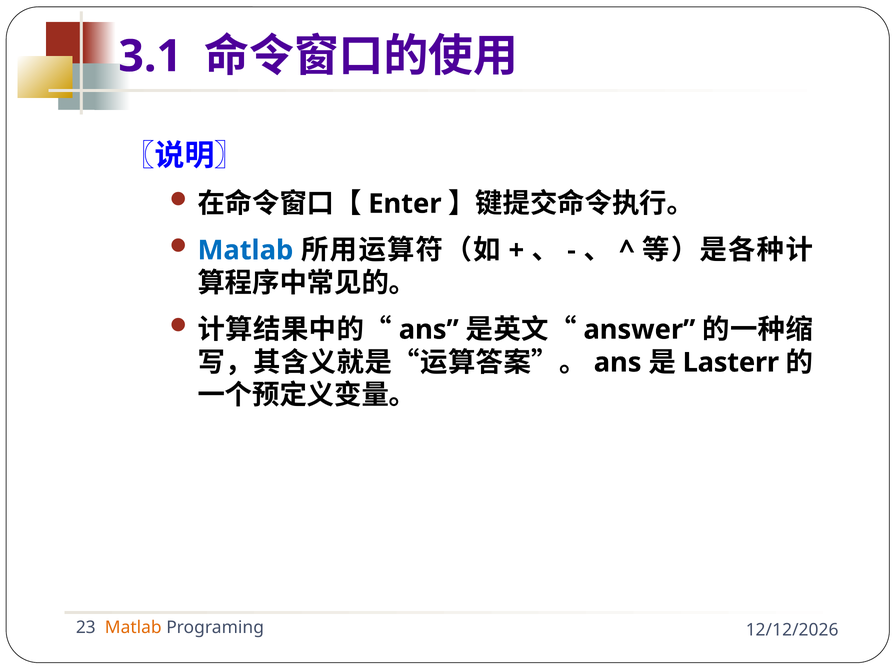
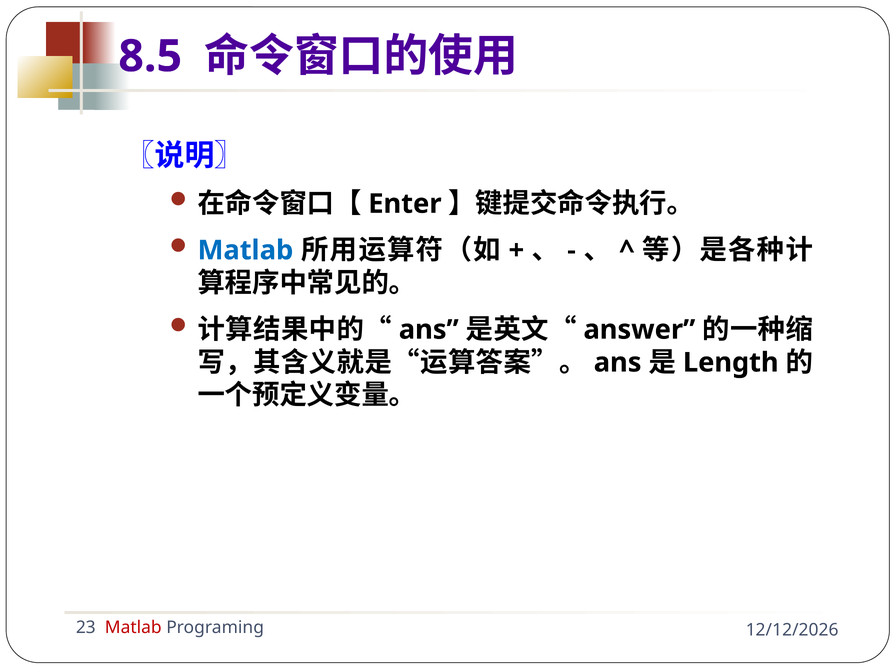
3.1: 3.1 -> 8.5
Lasterr: Lasterr -> Length
Matlab at (133, 628) colour: orange -> red
